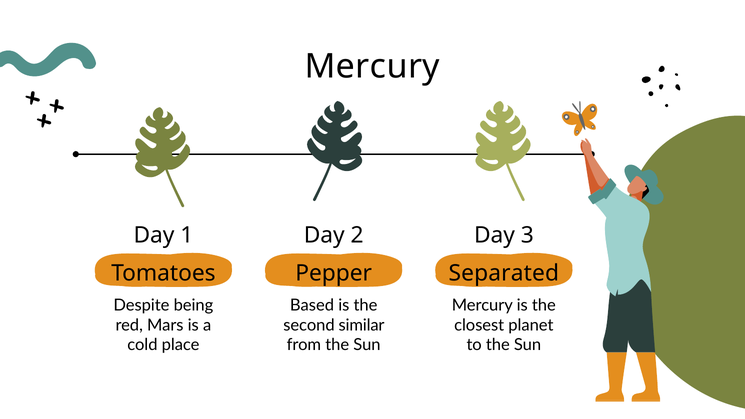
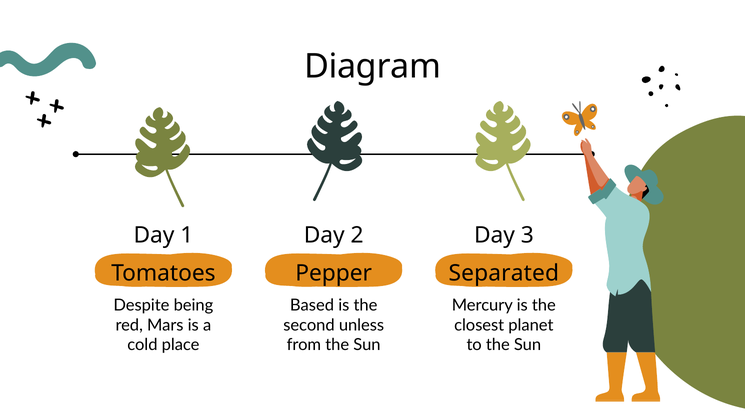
Mercury at (372, 67): Mercury -> Diagram
similar: similar -> unless
